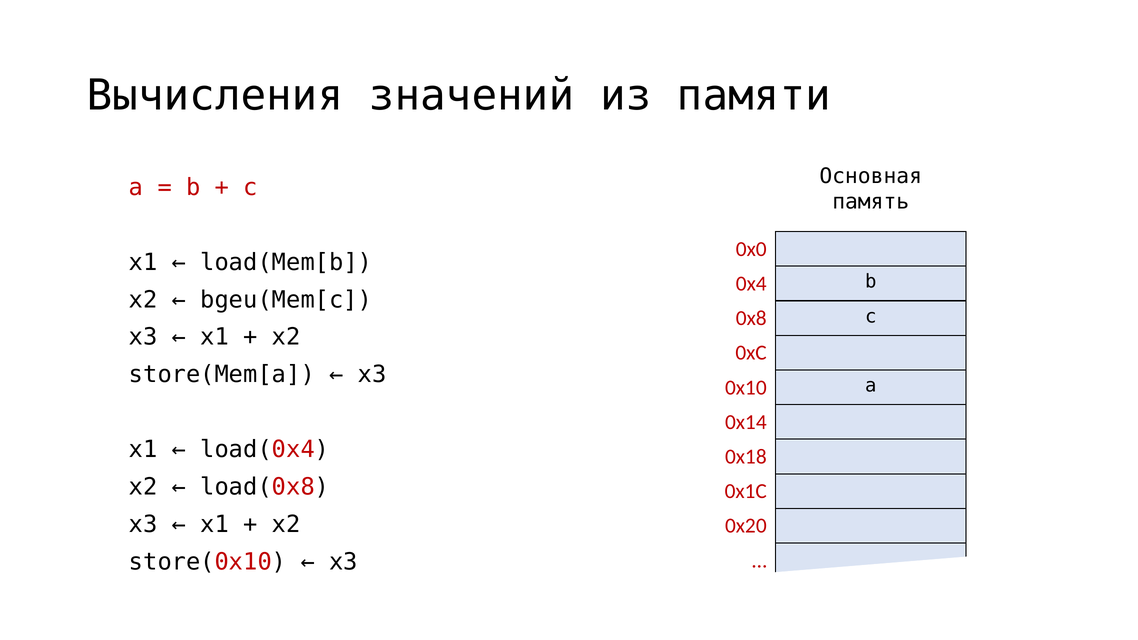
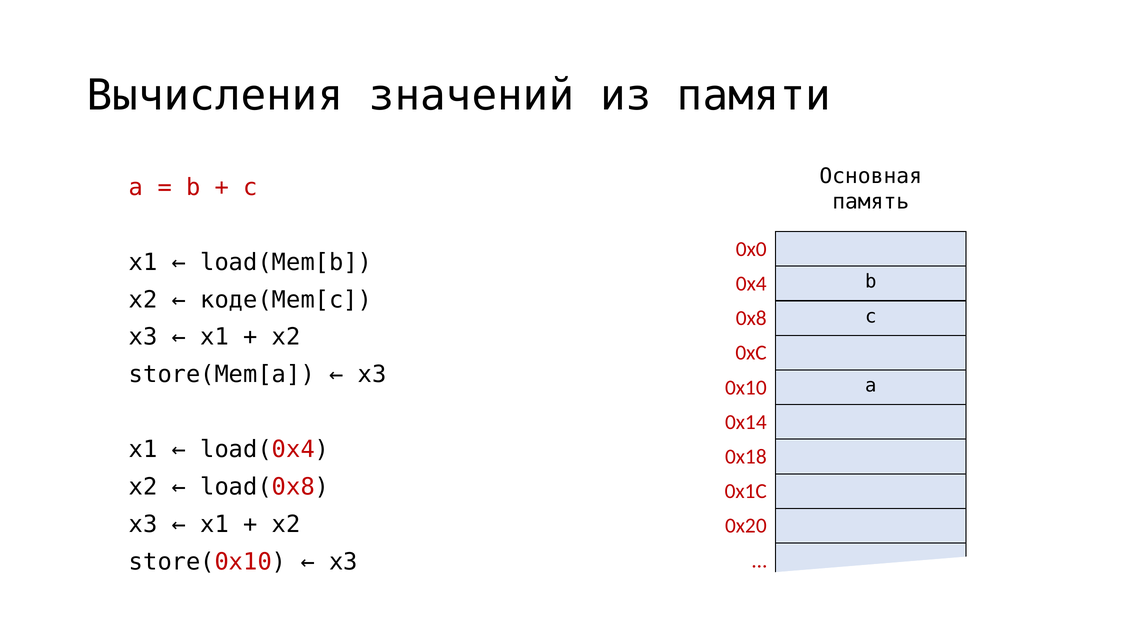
bgeu(Mem[c: bgeu(Mem[c -> коде(Mem[c
